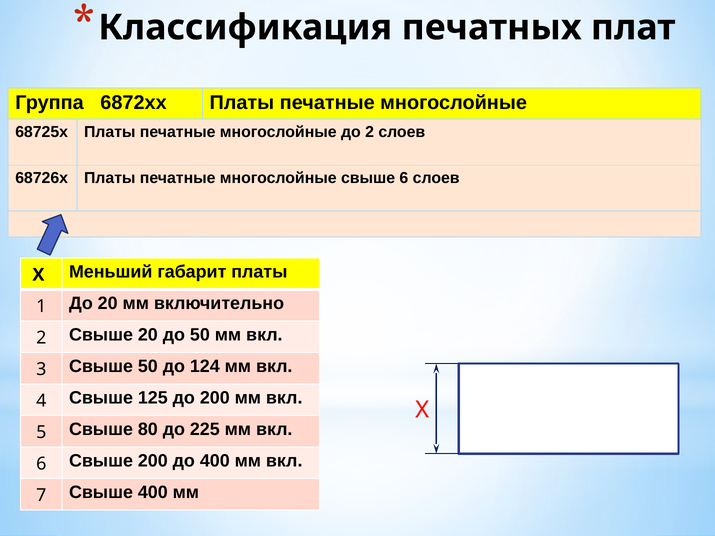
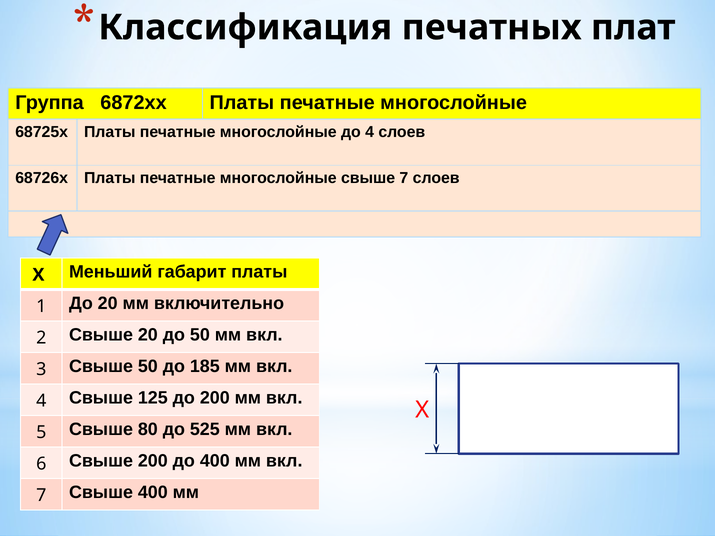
до 2: 2 -> 4
свыше 6: 6 -> 7
124: 124 -> 185
225: 225 -> 525
